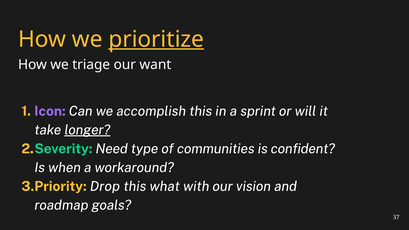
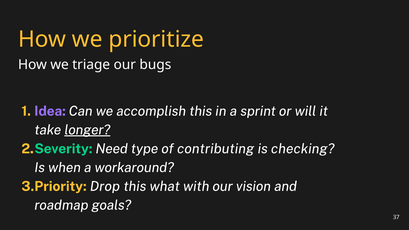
prioritize underline: present -> none
want: want -> bugs
Icon: Icon -> Idea
communities: communities -> contributing
confident: confident -> checking
